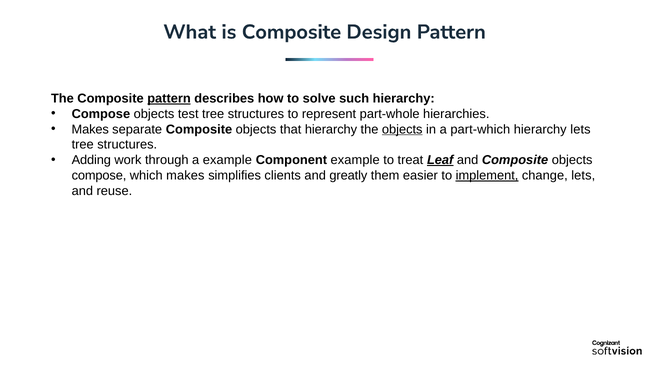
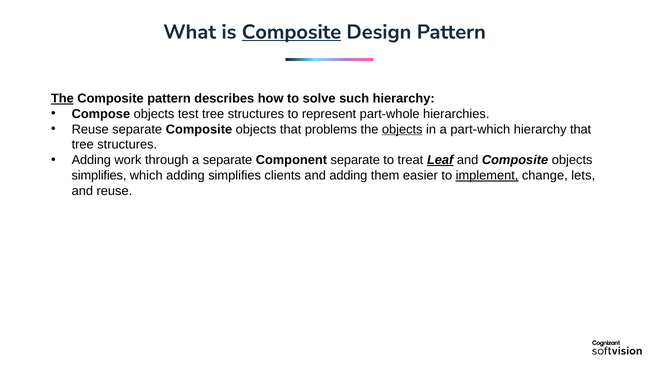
Composite at (291, 32) underline: none -> present
The at (62, 98) underline: none -> present
pattern at (169, 98) underline: present -> none
Makes at (90, 129): Makes -> Reuse
that hierarchy: hierarchy -> problems
hierarchy lets: lets -> that
a example: example -> separate
Component example: example -> separate
compose at (99, 175): compose -> simplifies
which makes: makes -> adding
and greatly: greatly -> adding
